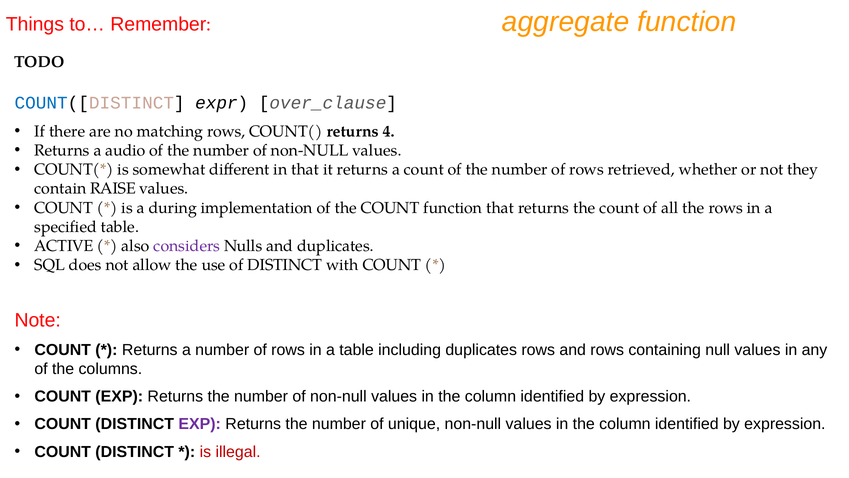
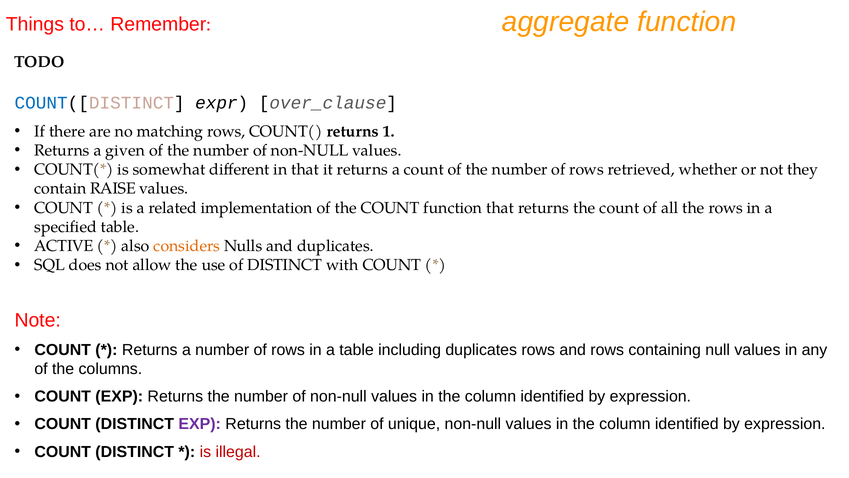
4: 4 -> 1
audio: audio -> given
during: during -> related
considers colour: purple -> orange
